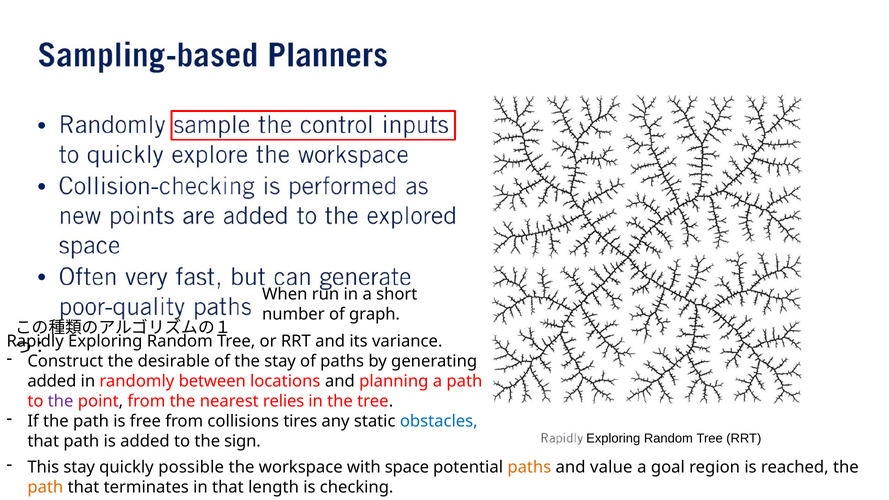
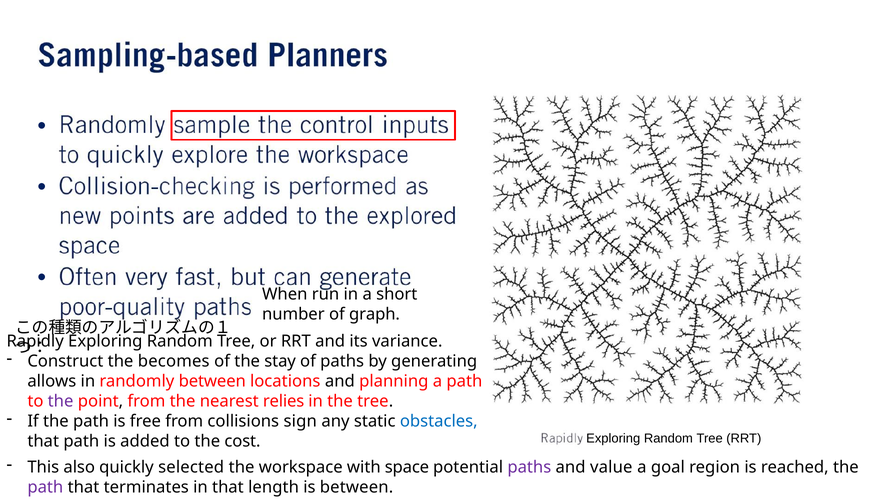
desirable: desirable -> becomes
added at (52, 381): added -> allows
tires: tires -> sign
sign: sign -> cost
This stay: stay -> also
possible: possible -> selected
paths at (529, 467) colour: orange -> purple
path at (45, 487) colour: orange -> purple
is checking: checking -> between
